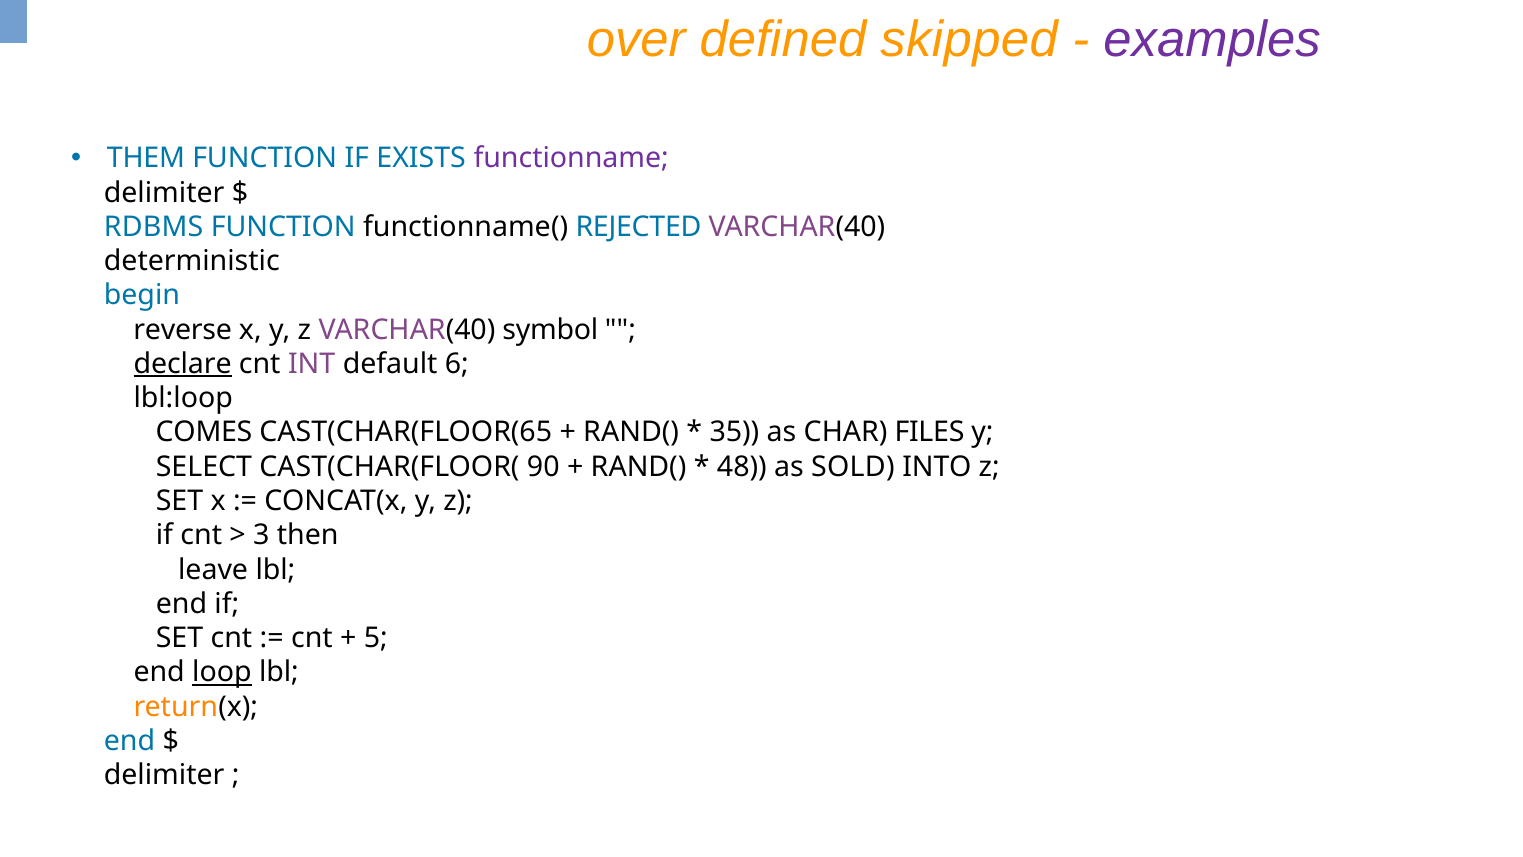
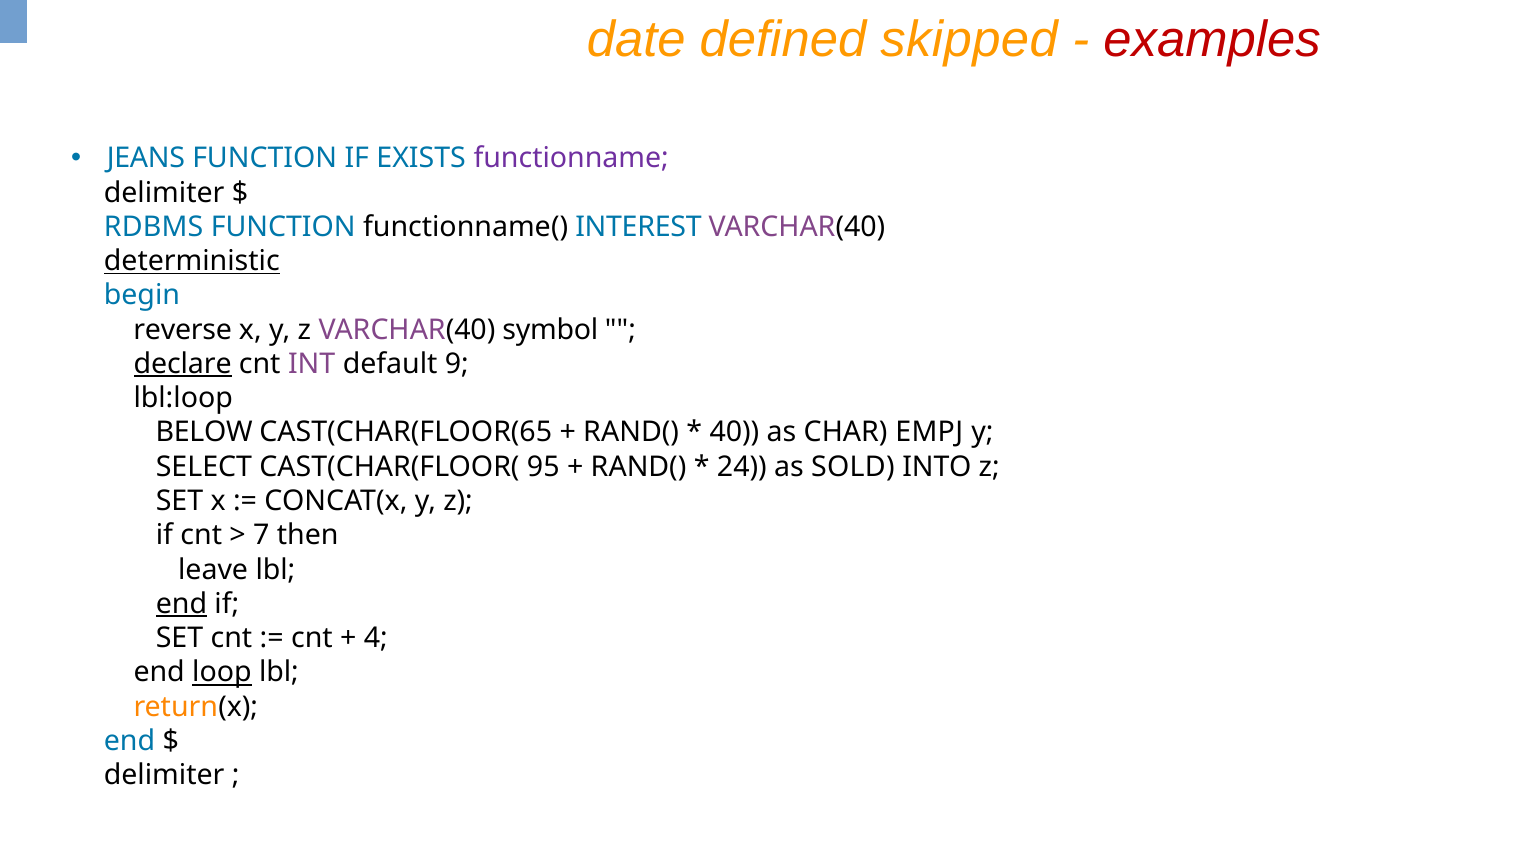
over: over -> date
examples colour: purple -> red
THEM: THEM -> JEANS
REJECTED: REJECTED -> INTEREST
deterministic underline: none -> present
6: 6 -> 9
COMES: COMES -> BELOW
35: 35 -> 40
FILES: FILES -> EMPJ
90: 90 -> 95
48: 48 -> 24
3: 3 -> 7
end at (181, 604) underline: none -> present
5: 5 -> 4
